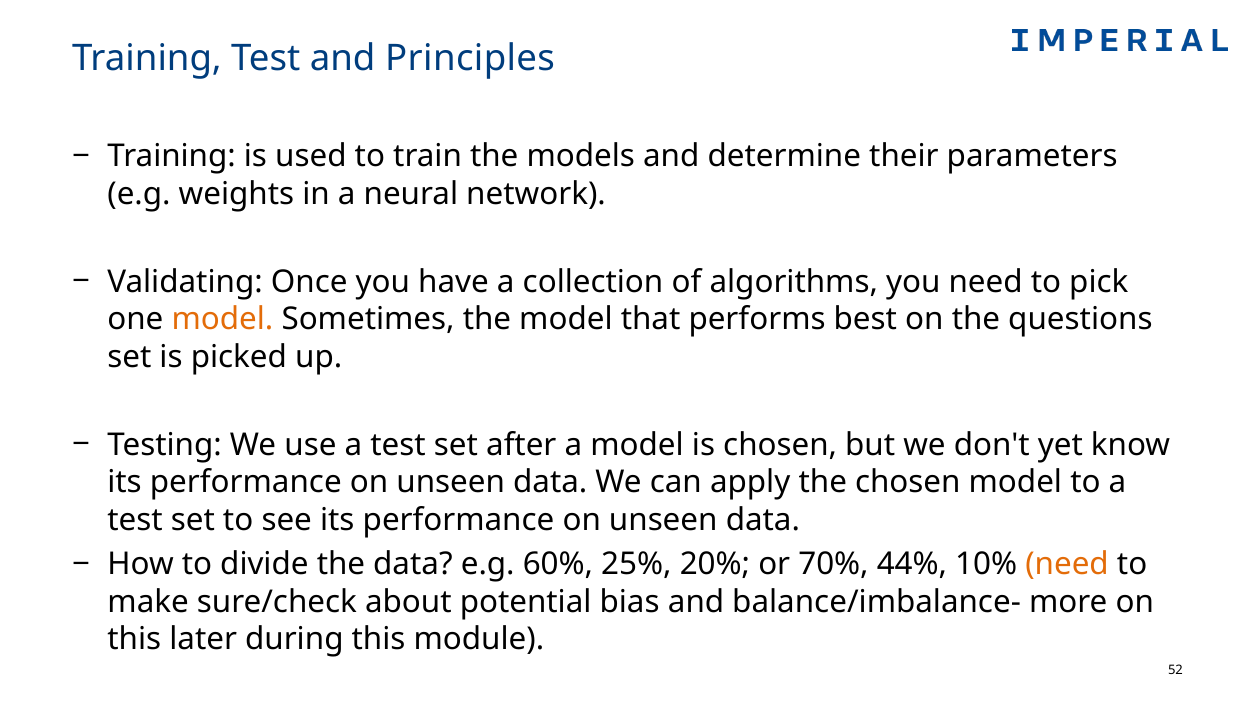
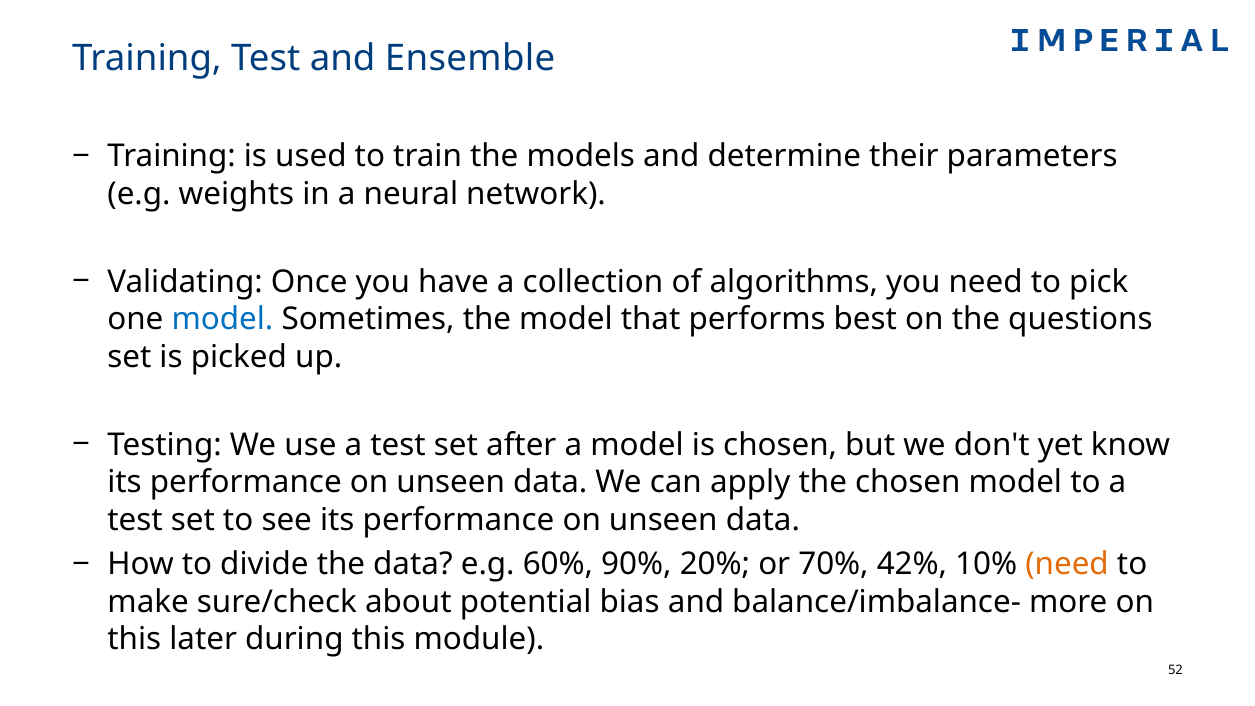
Principles: Principles -> Ensemble
model at (222, 319) colour: orange -> blue
25%: 25% -> 90%
44%: 44% -> 42%
